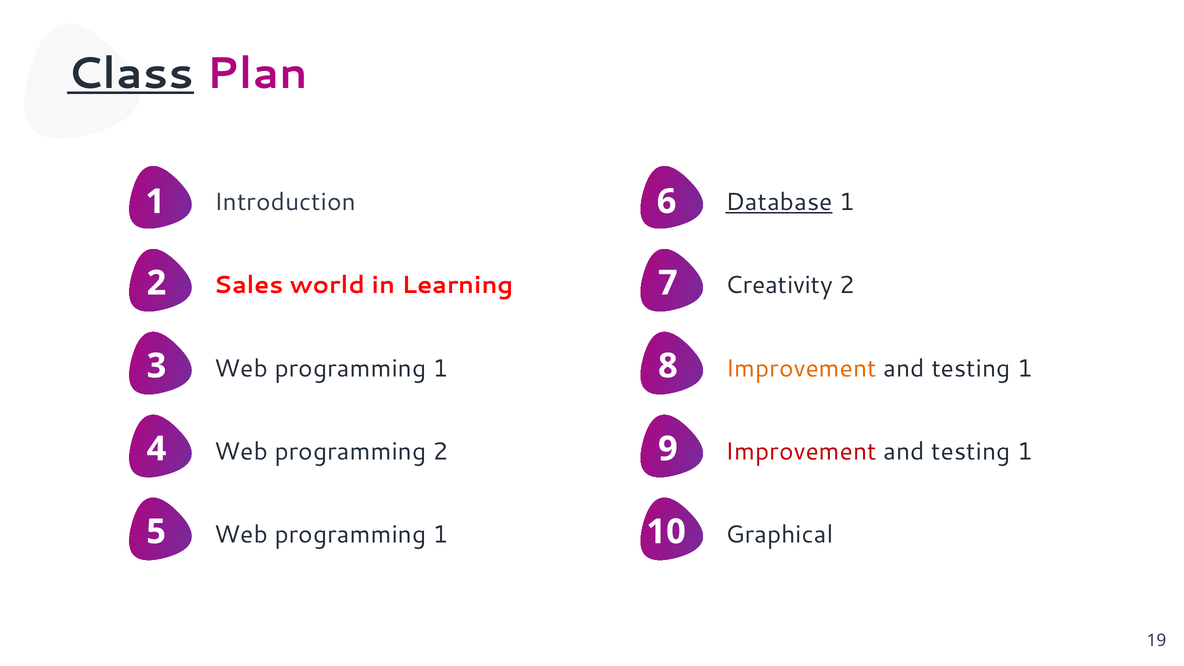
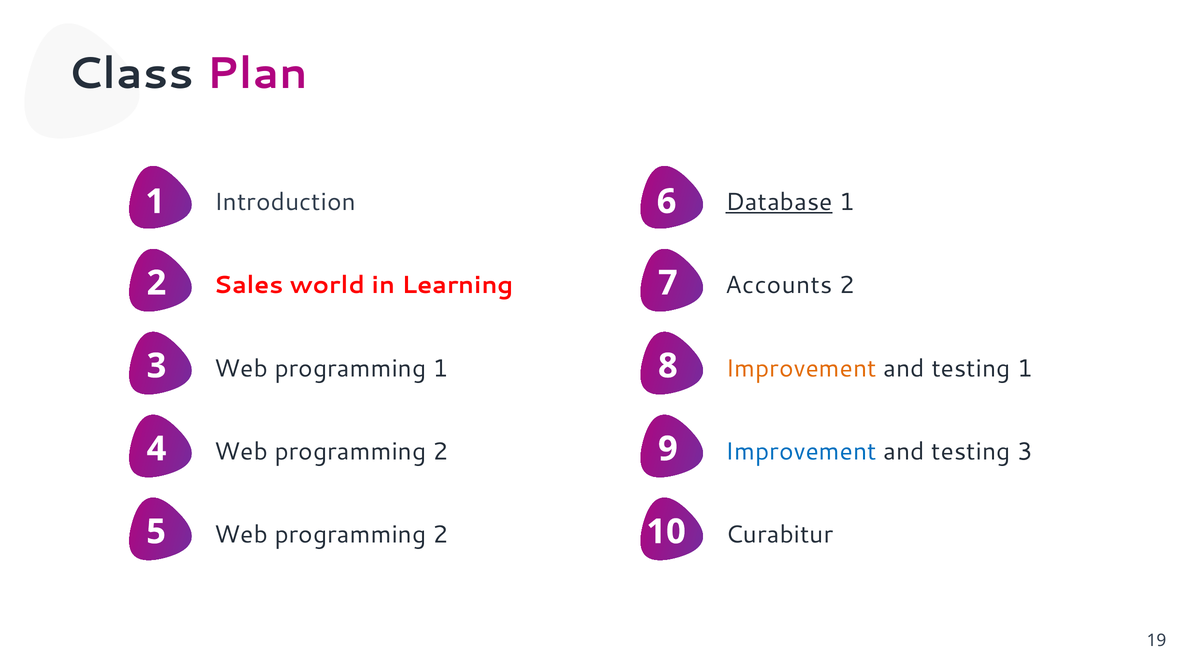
Class underline: present -> none
Creativity: Creativity -> Accounts
Improvement at (801, 452) colour: red -> blue
1 at (1025, 452): 1 -> 3
1 at (441, 535): 1 -> 2
Graphical: Graphical -> Curabitur
